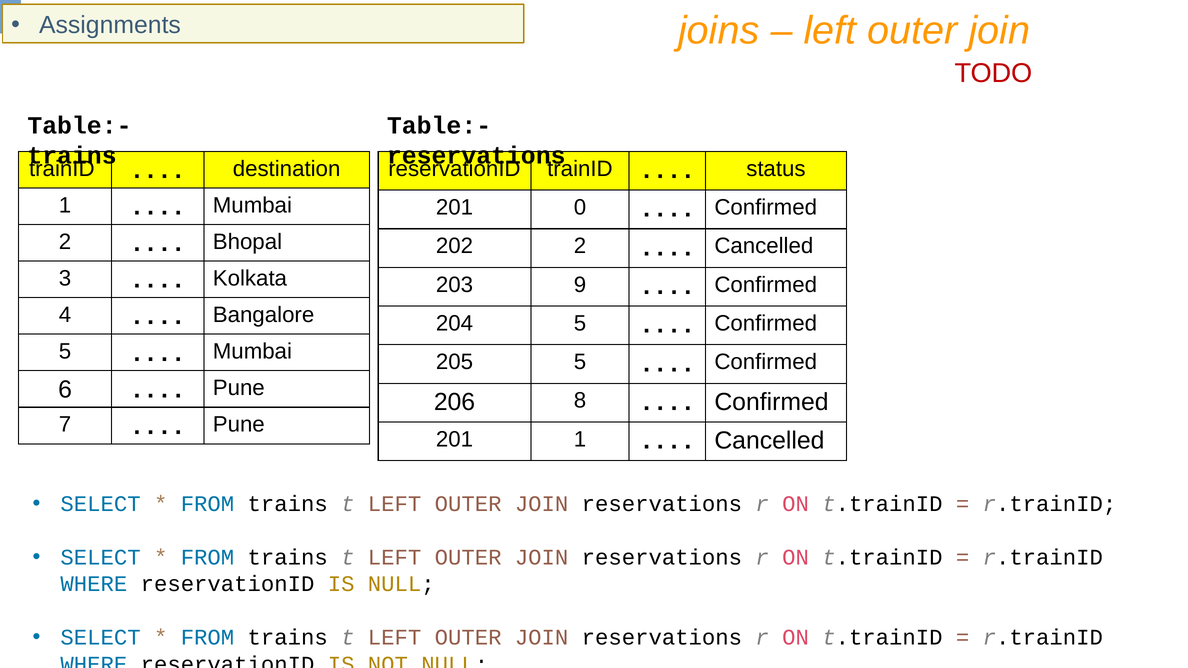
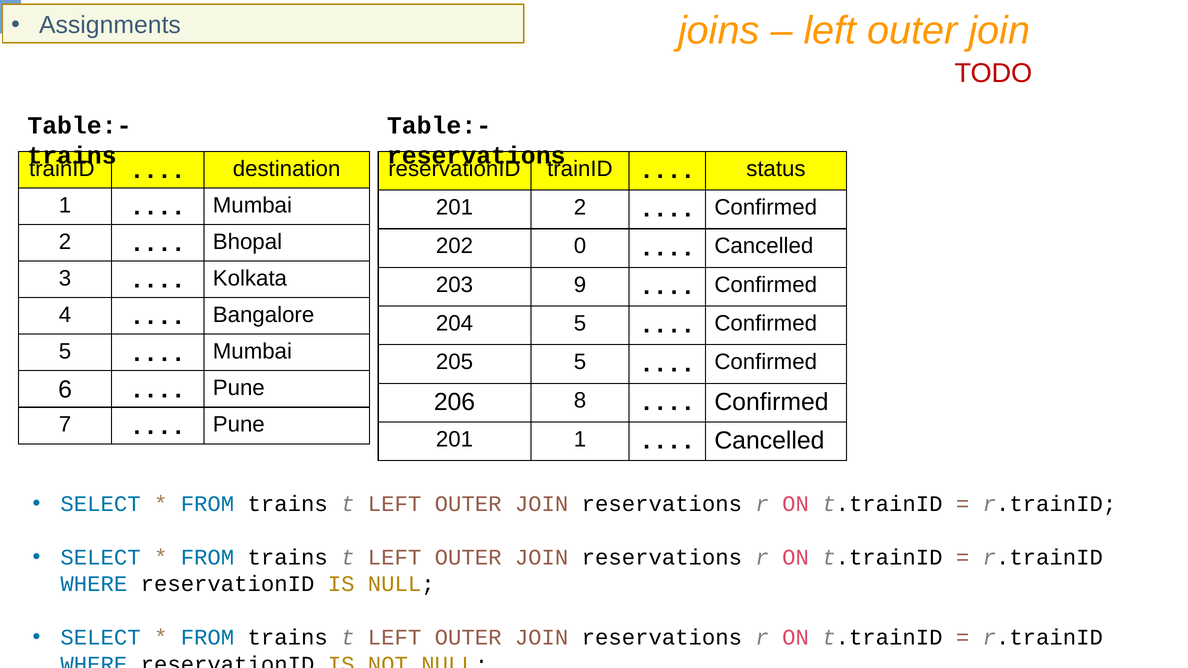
201 0: 0 -> 2
202 2: 2 -> 0
